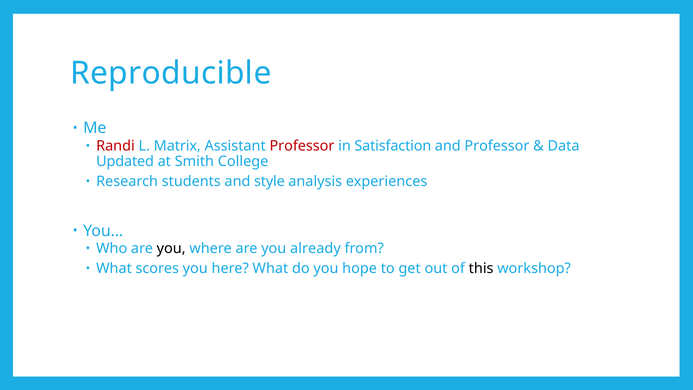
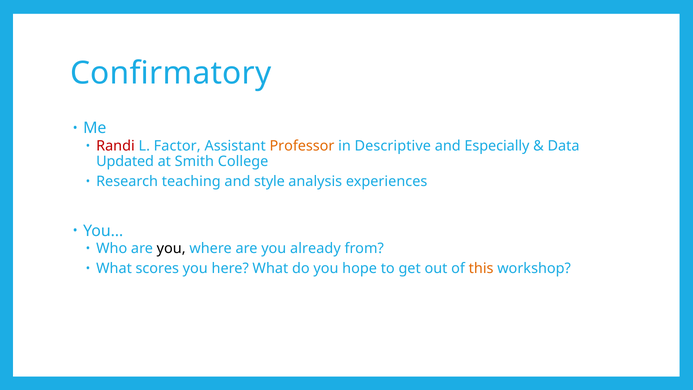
Reproducible: Reproducible -> Confirmatory
Matrix: Matrix -> Factor
Professor at (302, 146) colour: red -> orange
Satisfaction: Satisfaction -> Descriptive
and Professor: Professor -> Especially
students: students -> teaching
this colour: black -> orange
